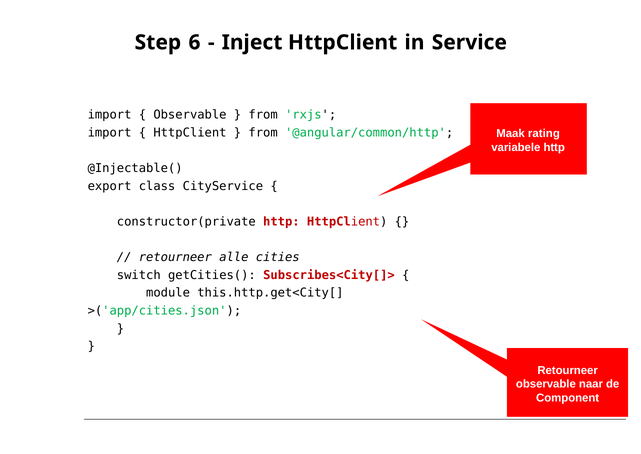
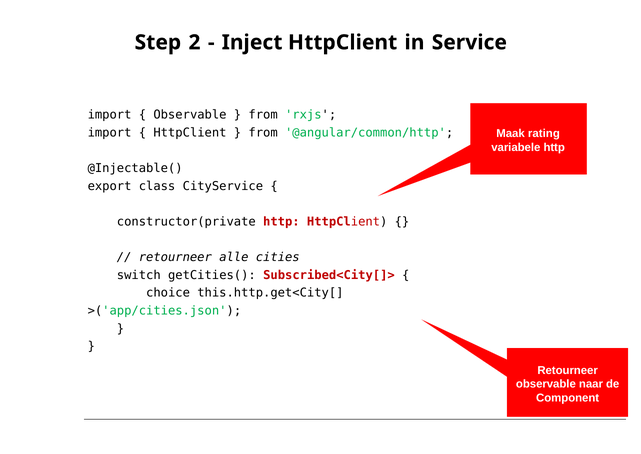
6: 6 -> 2
Subscribes<City[]>: Subscribes<City[]> -> Subscribed<City[]>
module: module -> choice
